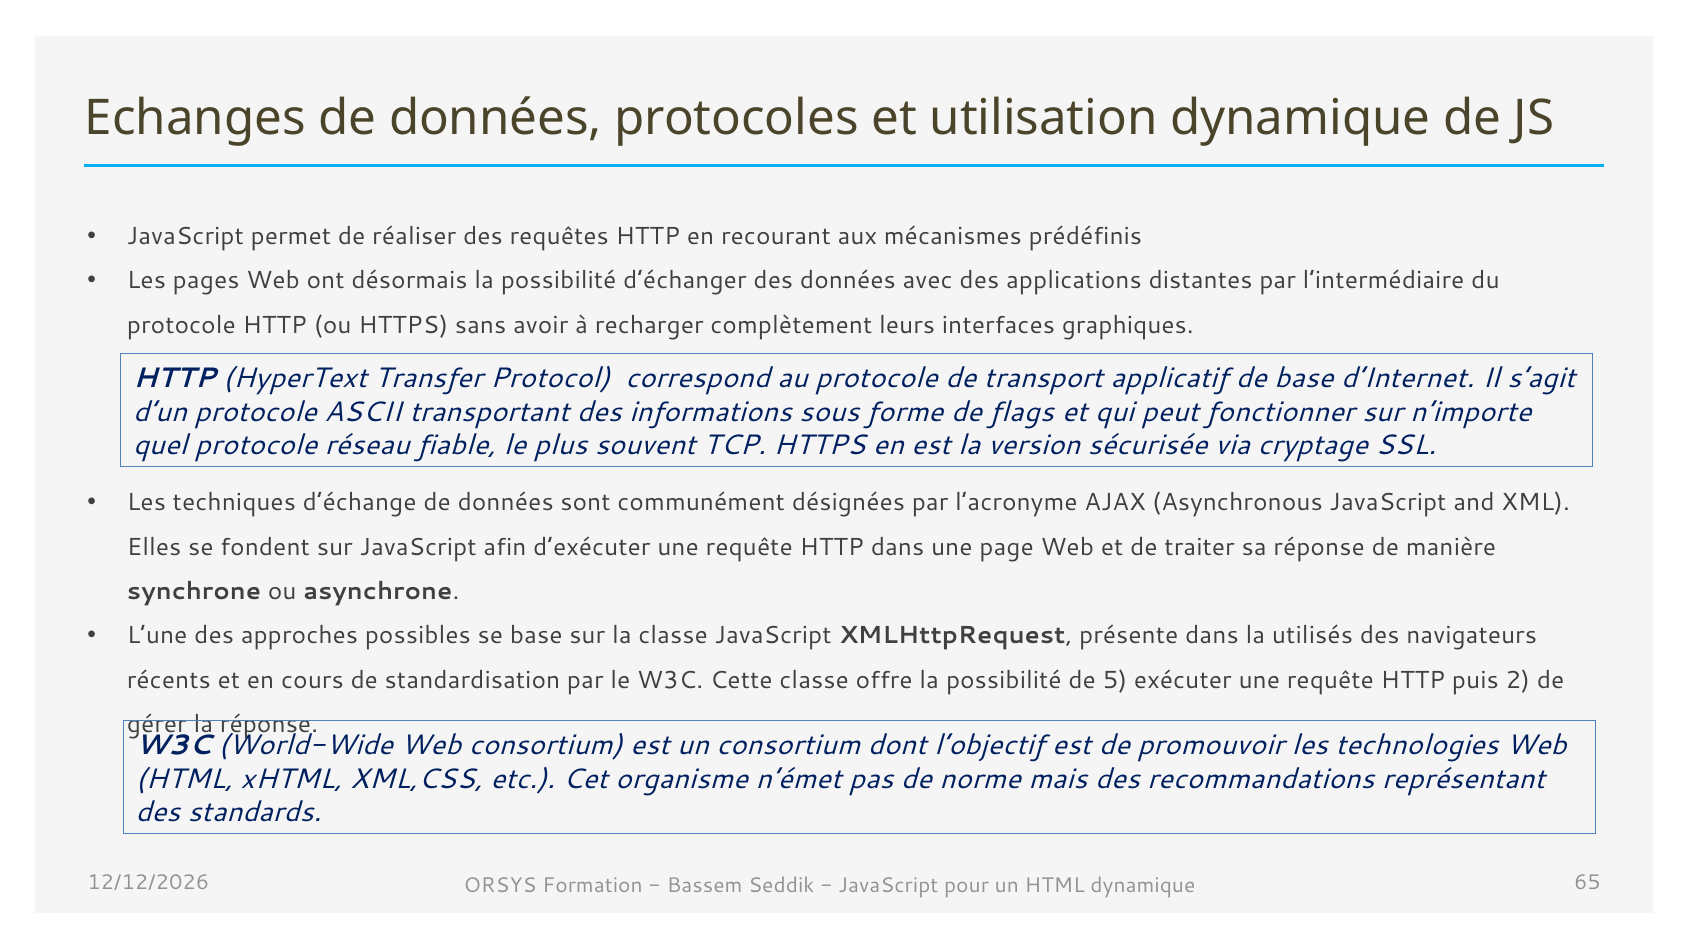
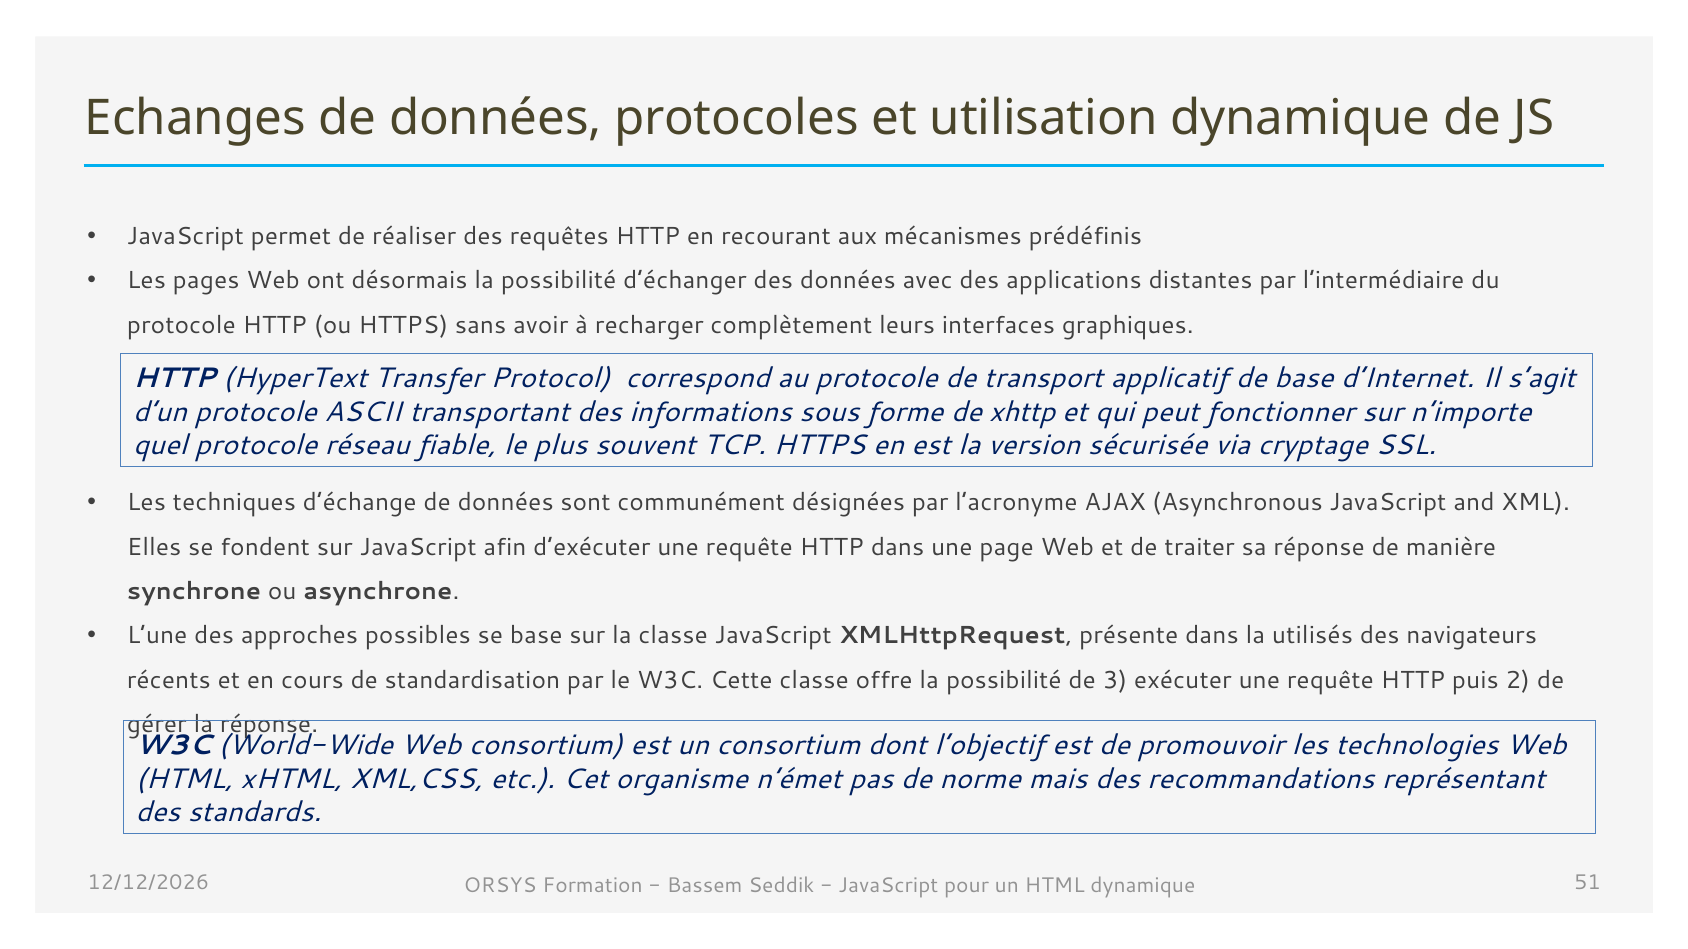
flags: flags -> xhttp
5: 5 -> 3
65: 65 -> 51
